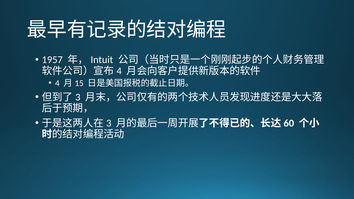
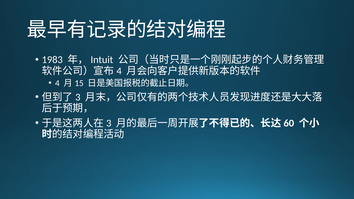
1957: 1957 -> 1983
